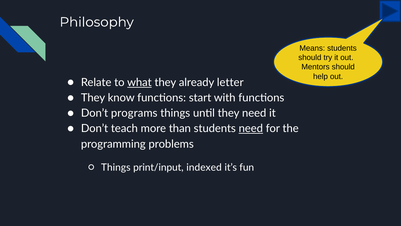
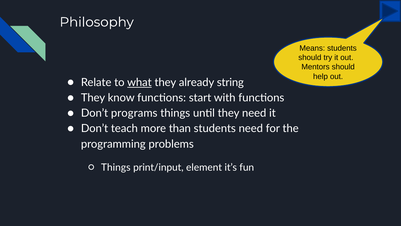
letter: letter -> string
need at (251, 128) underline: present -> none
indexed: indexed -> element
